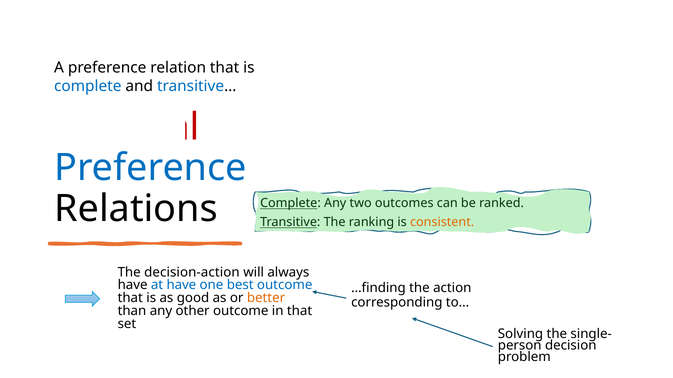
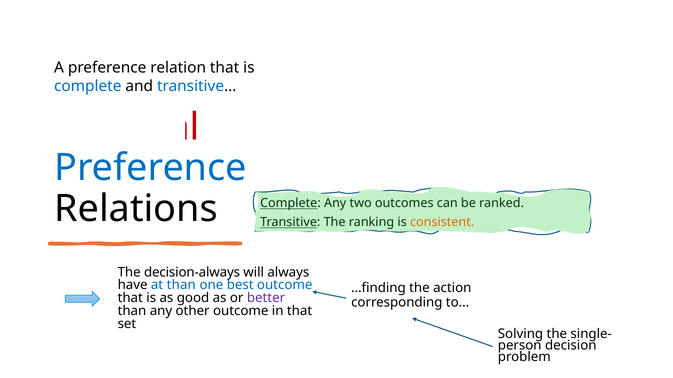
decision-action: decision-action -> decision-always
at have: have -> than
better colour: orange -> purple
